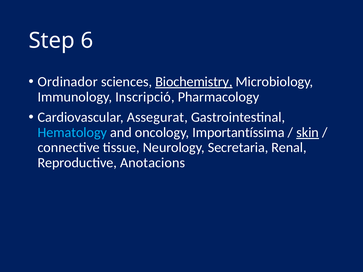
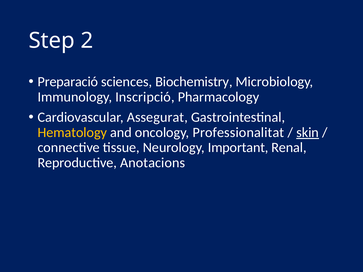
6: 6 -> 2
Ordinador: Ordinador -> Preparació
Biochemistry underline: present -> none
Hematology colour: light blue -> yellow
Importantíssima: Importantíssima -> Professionalitat
Secretaria: Secretaria -> Important
